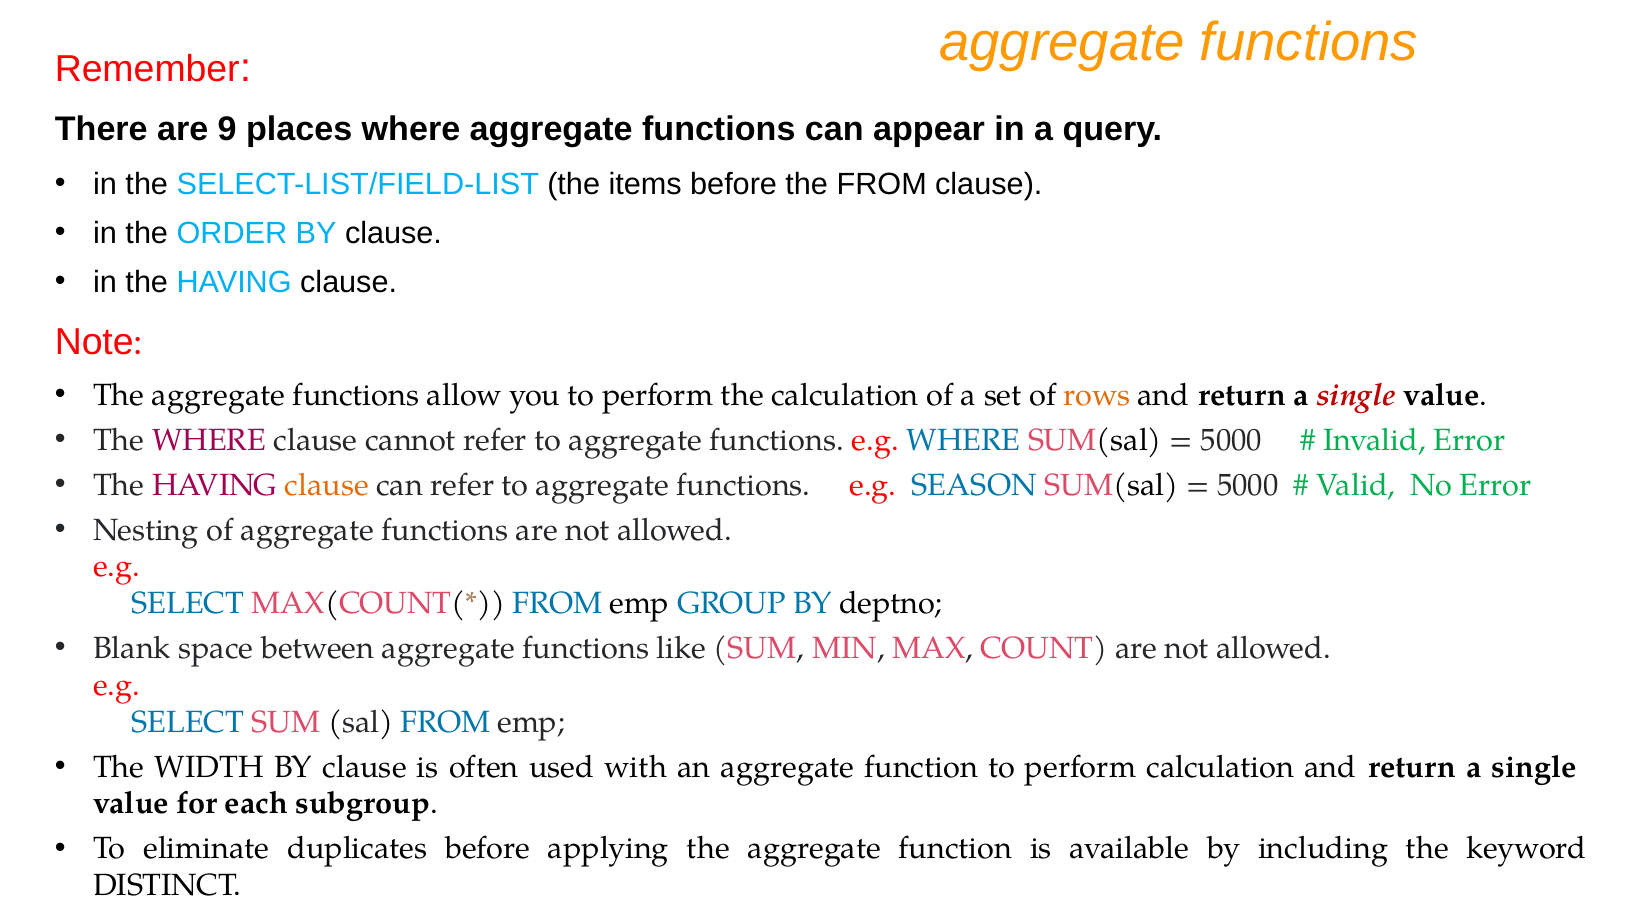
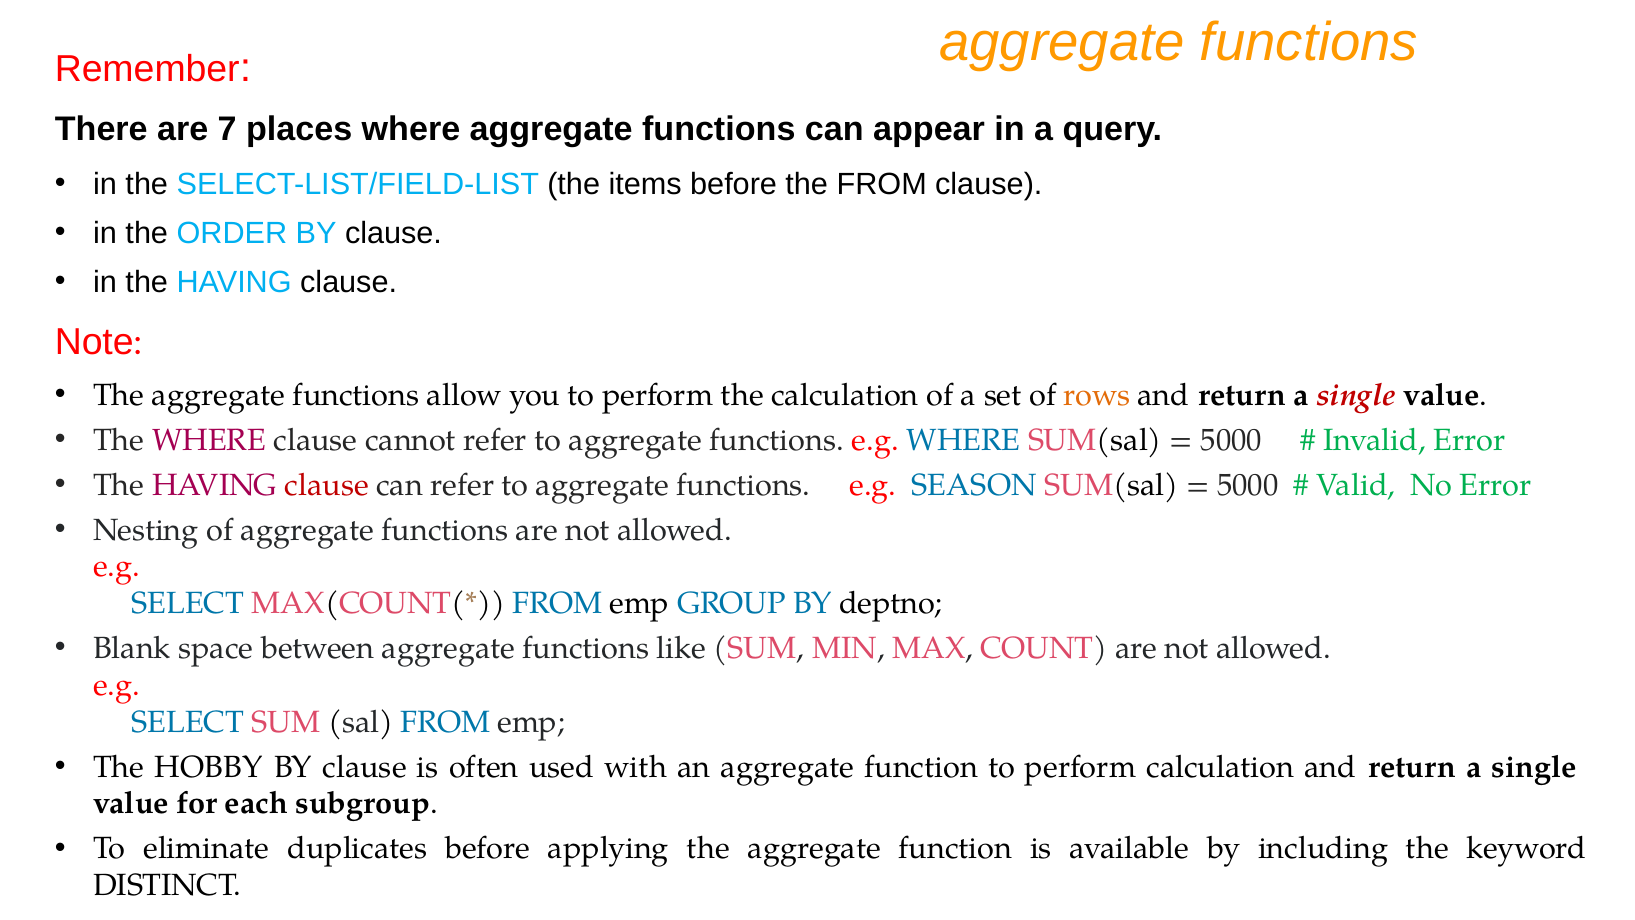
9: 9 -> 7
clause at (327, 485) colour: orange -> red
WIDTH: WIDTH -> HOBBY
